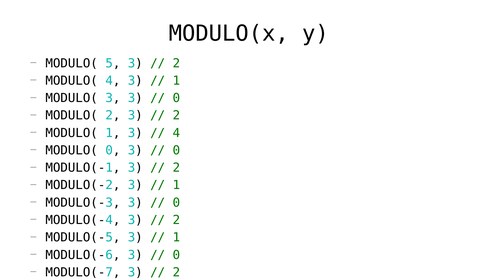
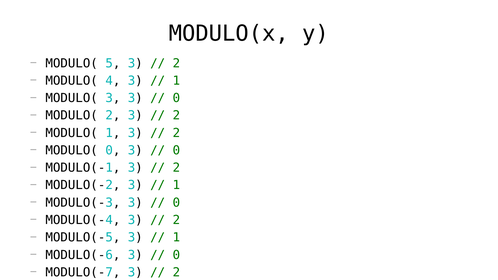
4 at (176, 133): 4 -> 2
